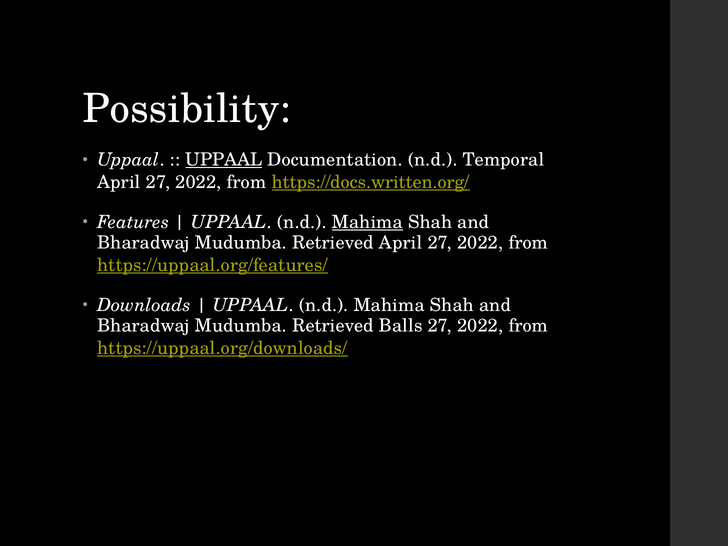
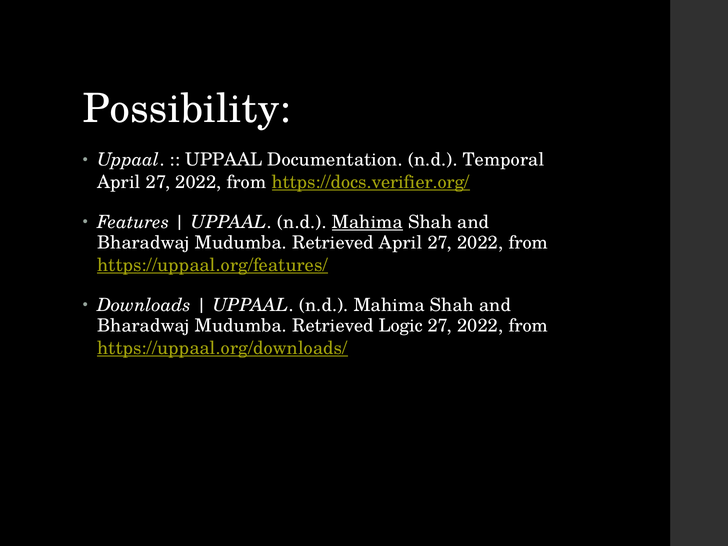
UPPAAL at (224, 160) underline: present -> none
https://docs.written.org/: https://docs.written.org/ -> https://docs.verifier.org/
Balls: Balls -> Logic
